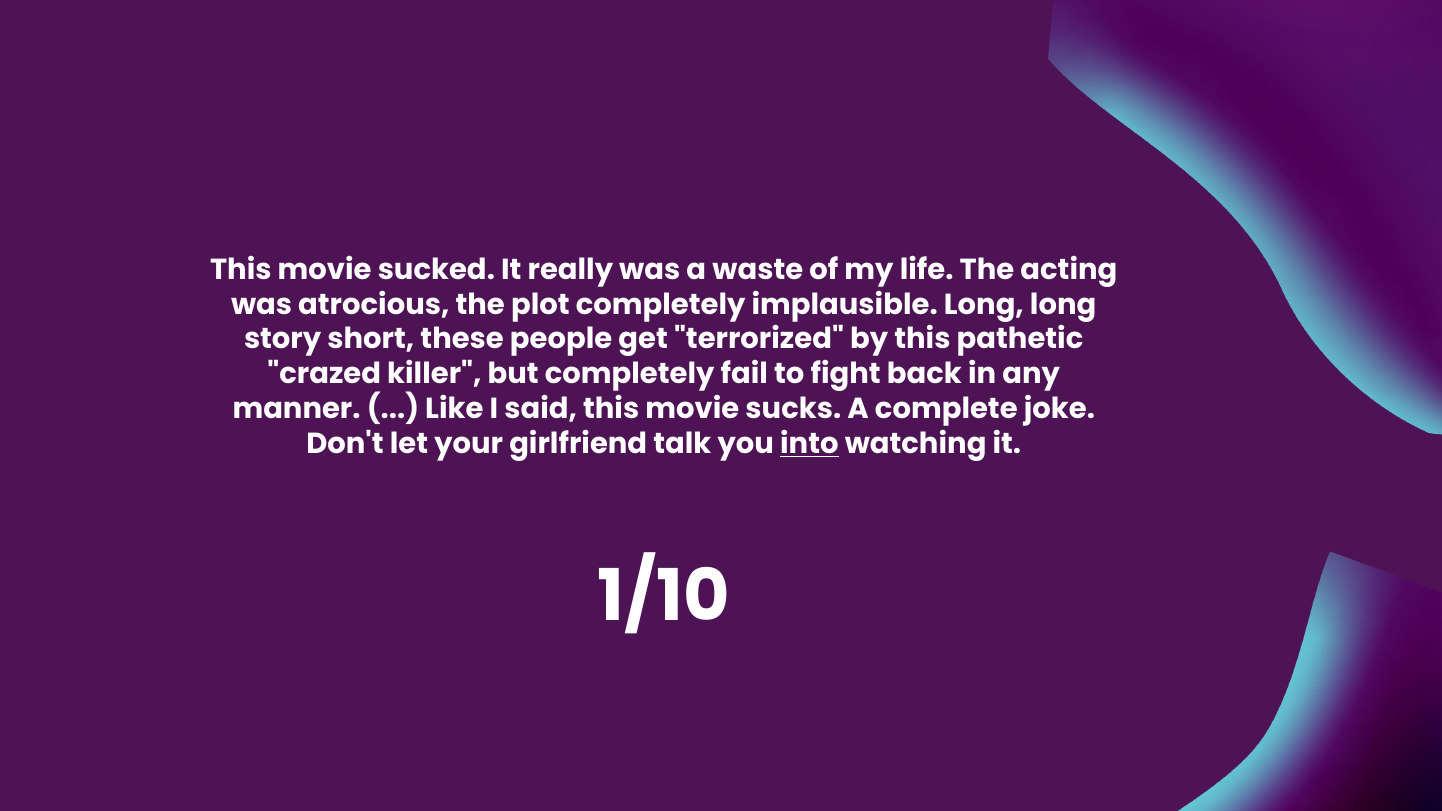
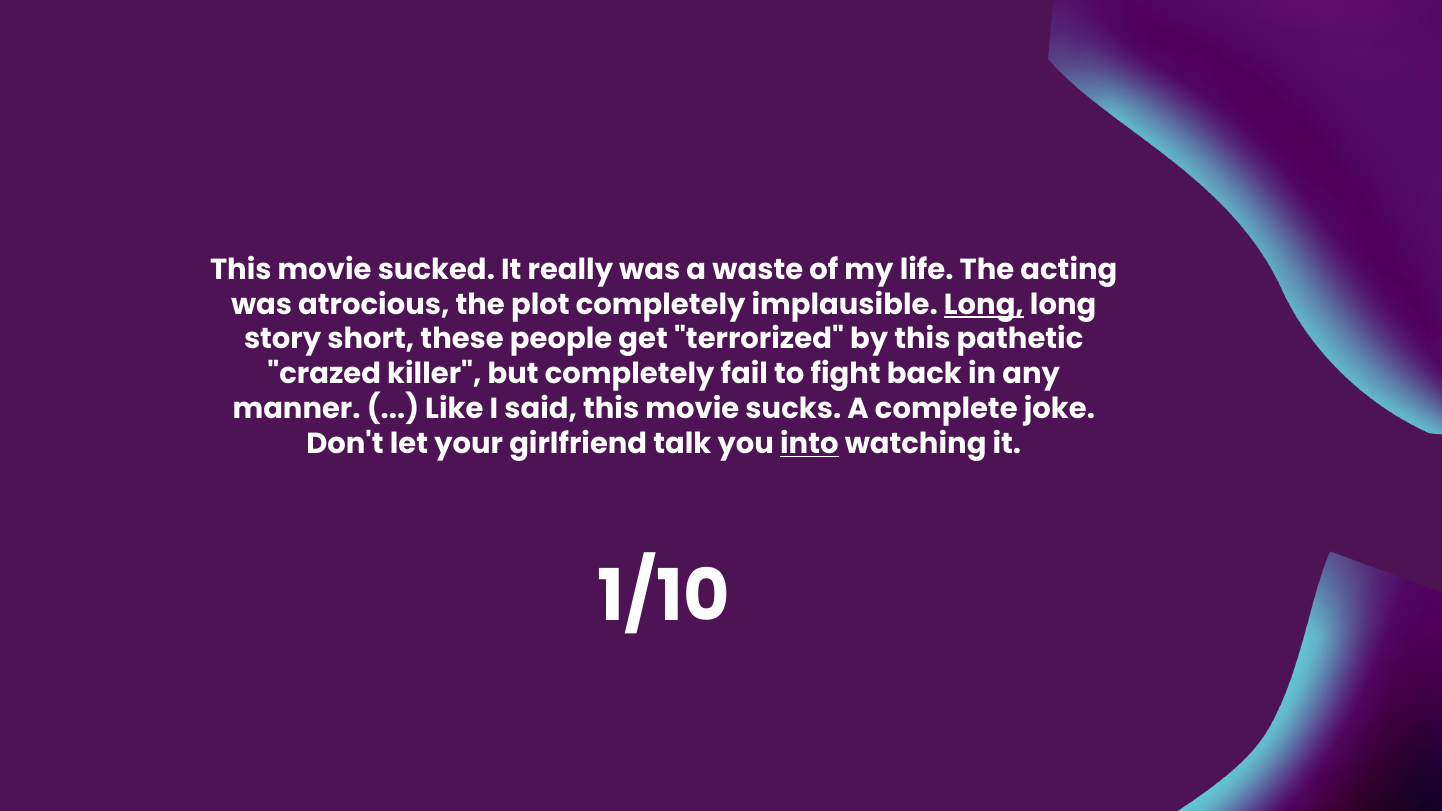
Long at (984, 305) underline: none -> present
